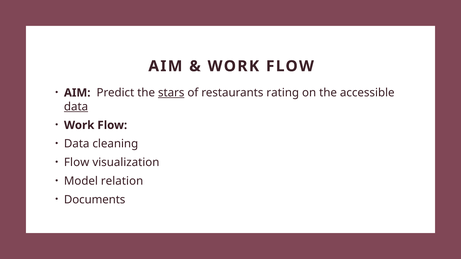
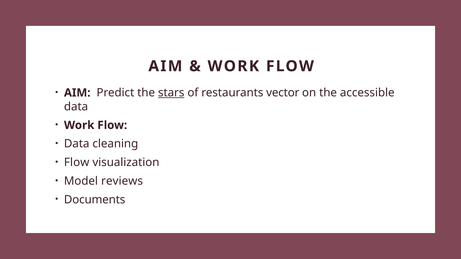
rating: rating -> vector
data at (76, 107) underline: present -> none
relation: relation -> reviews
